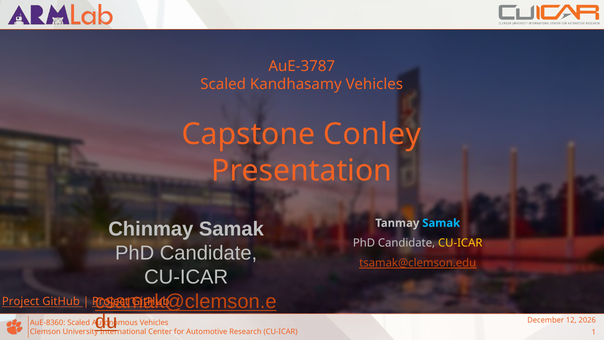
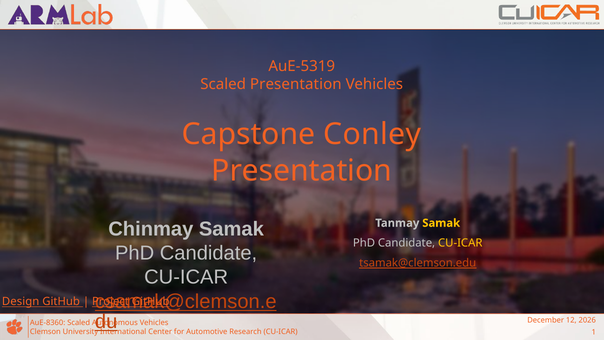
AuE-3787: AuE-3787 -> AuE-5319
Scaled Kandhasamy: Kandhasamy -> Presentation
Samak at (441, 223) colour: light blue -> yellow
Project at (21, 301): Project -> Design
